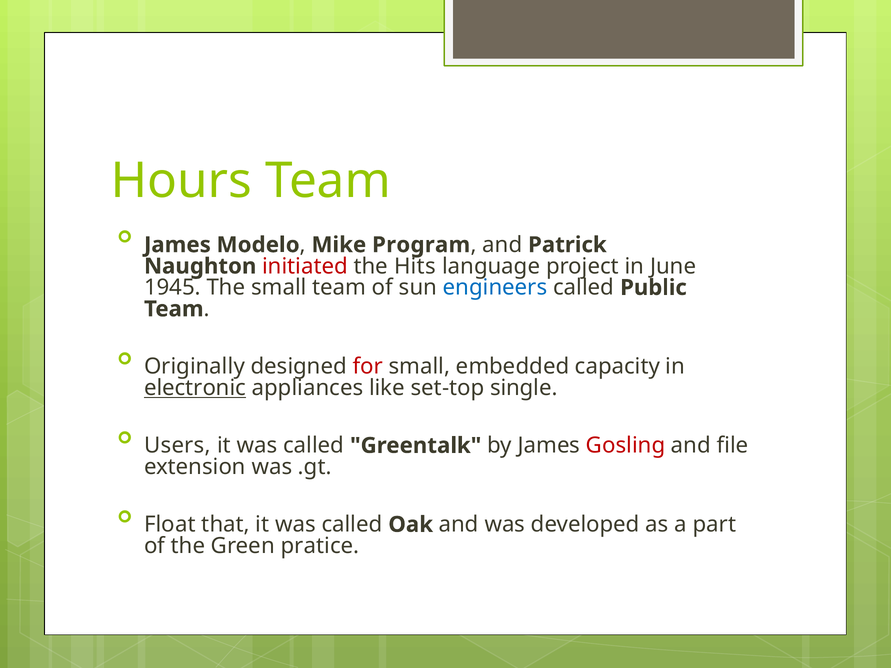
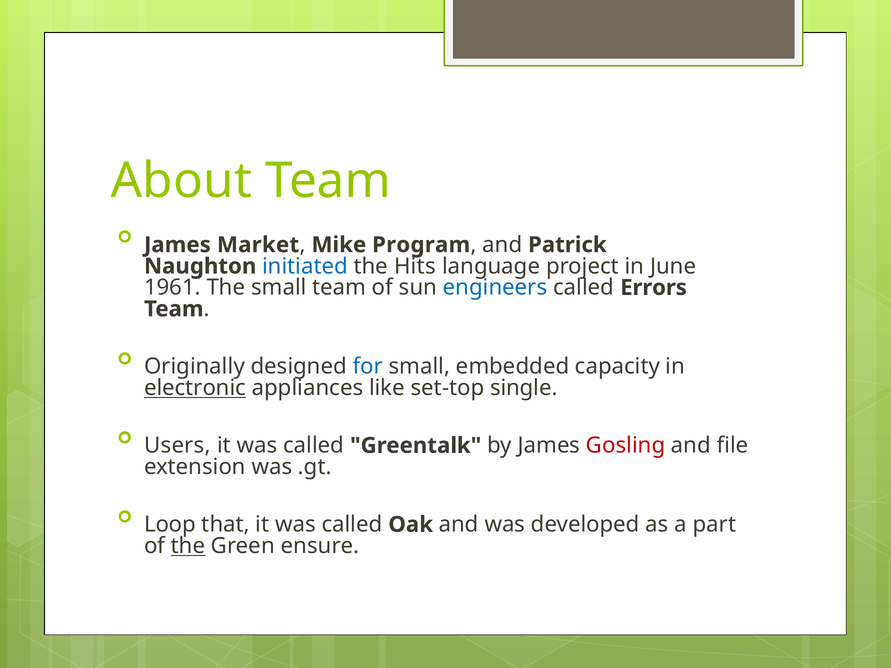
Hours: Hours -> About
Modelo: Modelo -> Market
initiated colour: red -> blue
1945: 1945 -> 1961
Public: Public -> Errors
for colour: red -> blue
Float: Float -> Loop
the at (188, 546) underline: none -> present
pratice: pratice -> ensure
